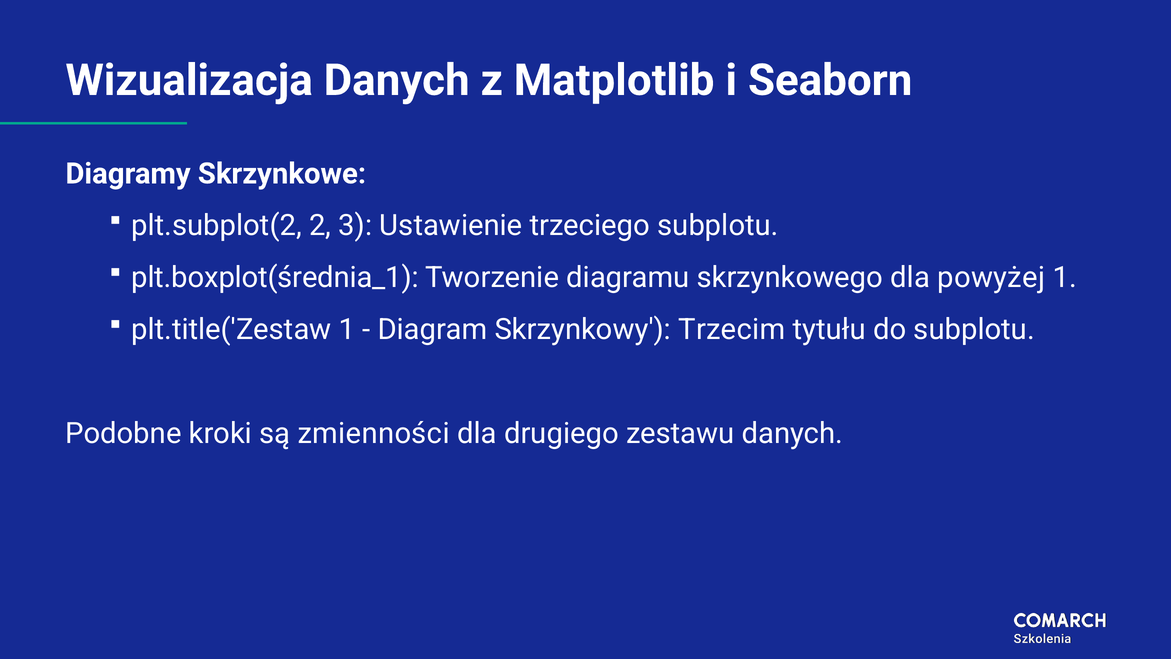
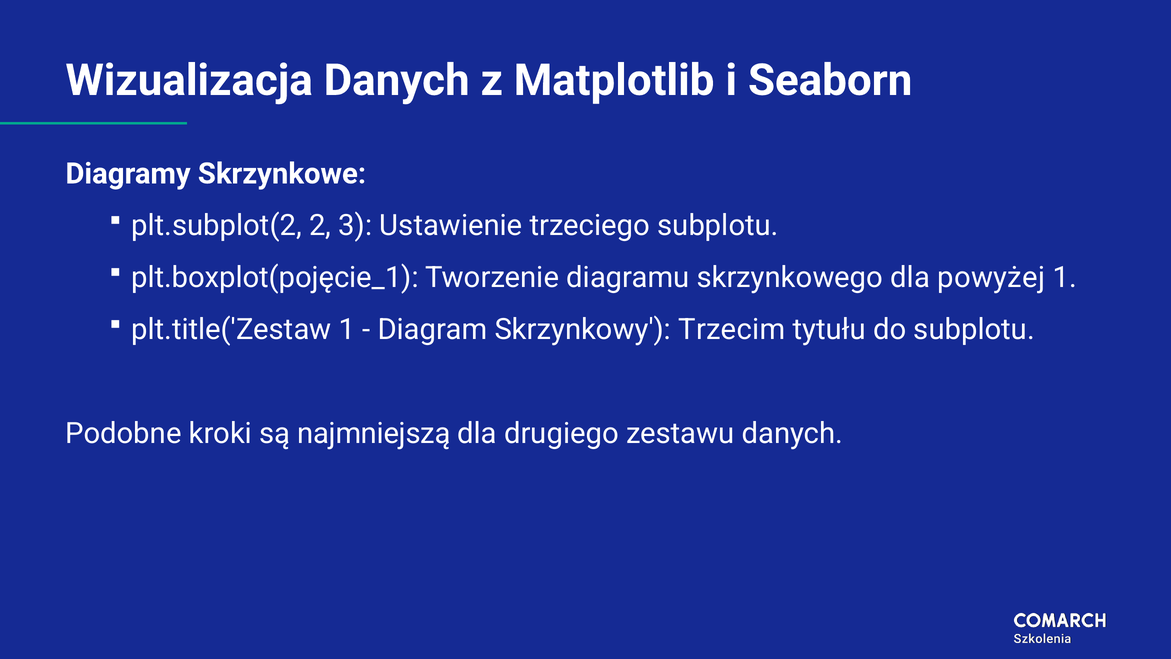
plt.boxplot(średnia_1: plt.boxplot(średnia_1 -> plt.boxplot(pojęcie_1
zmienności: zmienności -> najmniejszą
